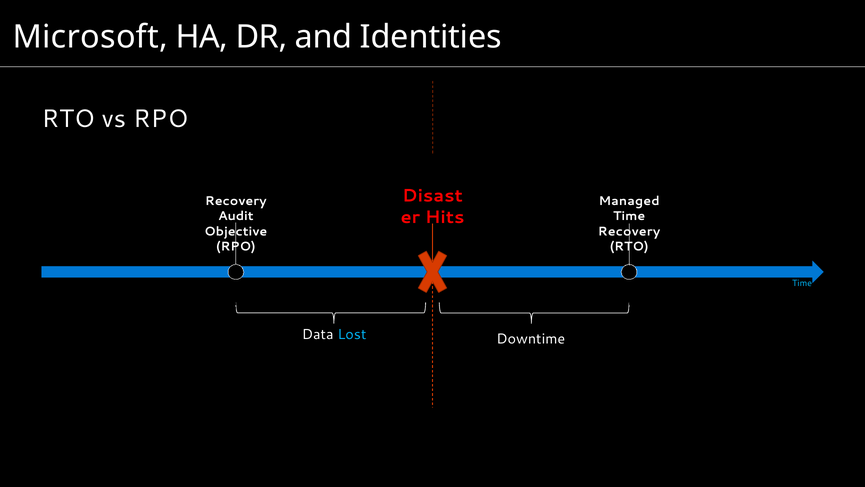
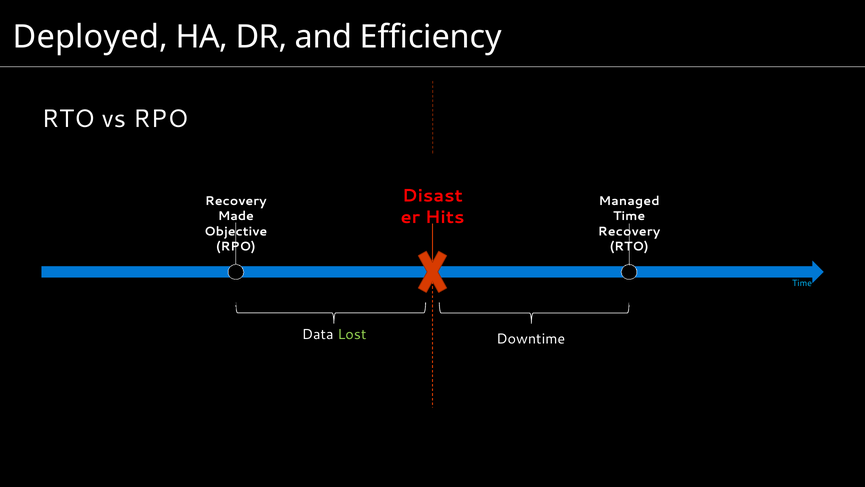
Microsoft: Microsoft -> Deployed
Identities: Identities -> Efficiency
Audit: Audit -> Made
Lost colour: light blue -> light green
